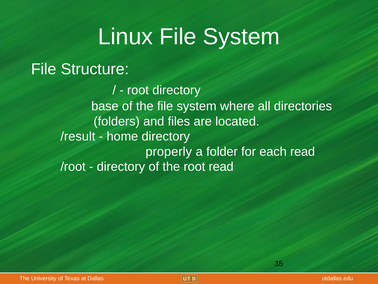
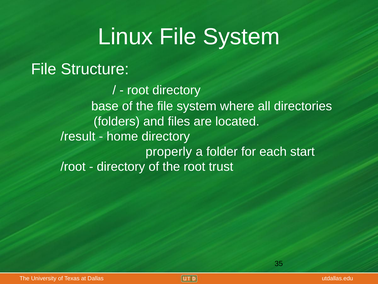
each read: read -> start
root read: read -> trust
